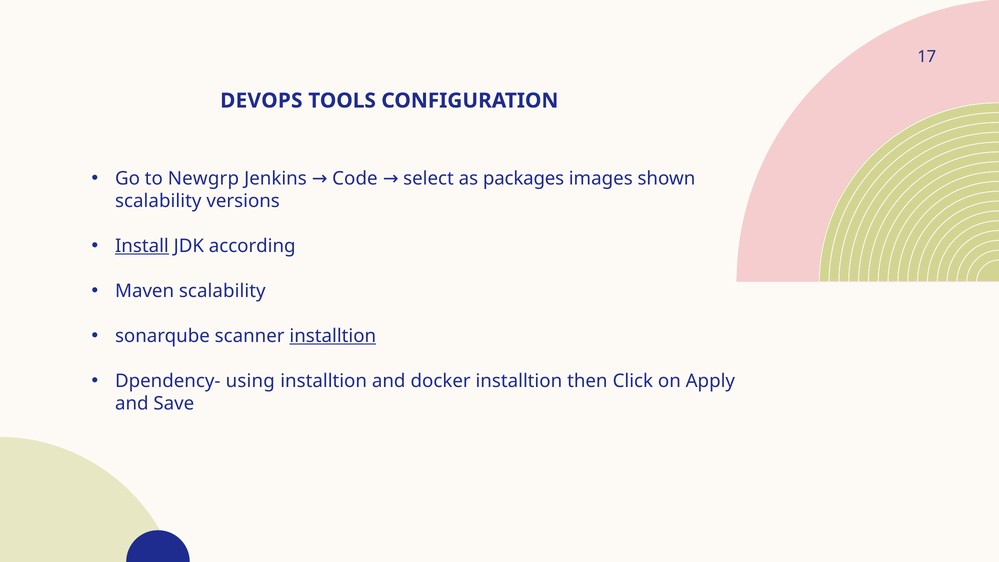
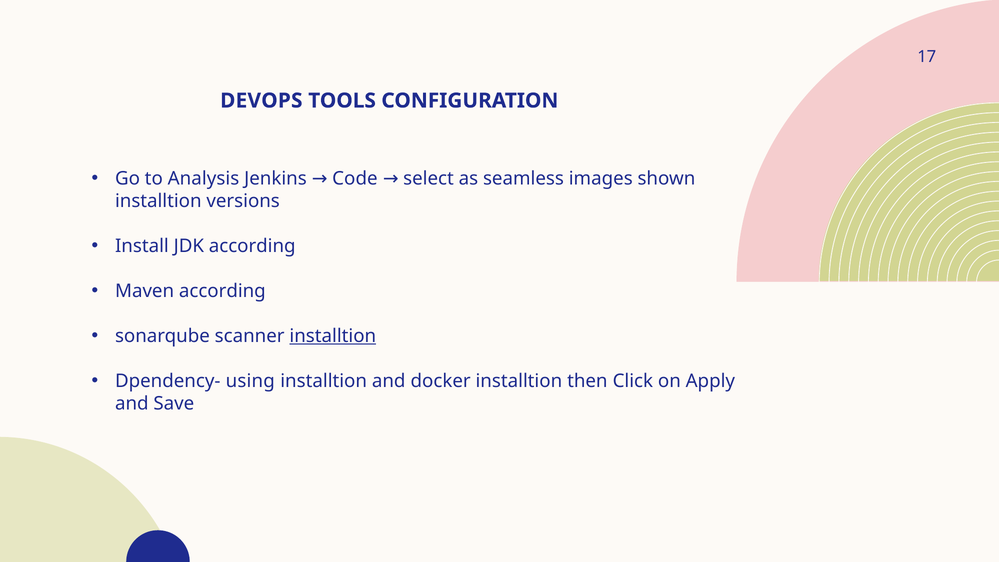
Newgrp: Newgrp -> Analysis
packages: packages -> seamless
scalability at (158, 201): scalability -> installtion
Install underline: present -> none
Maven scalability: scalability -> according
